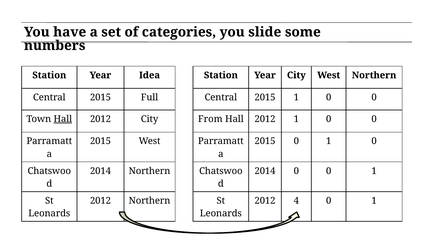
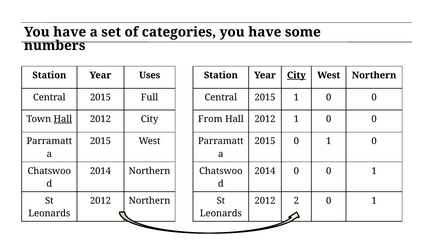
categories you slide: slide -> have
Idea: Idea -> Uses
City at (296, 75) underline: none -> present
4: 4 -> 2
